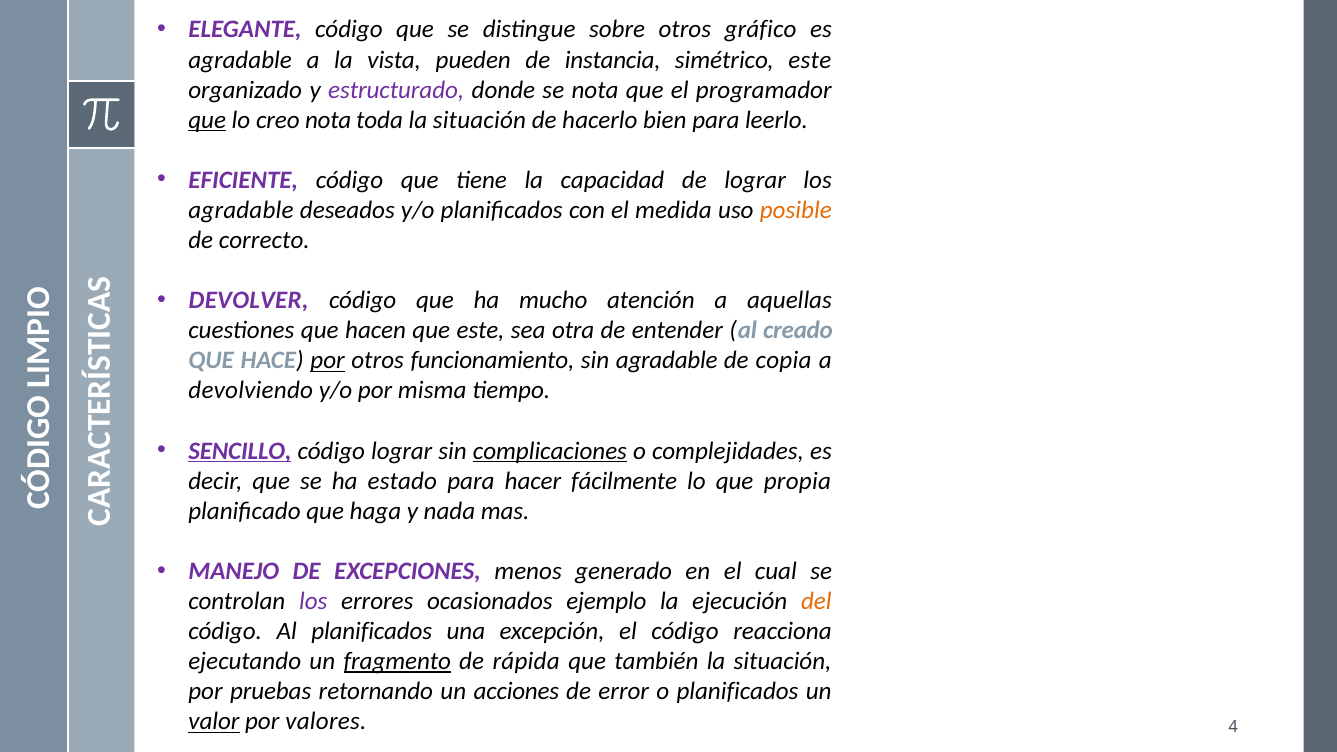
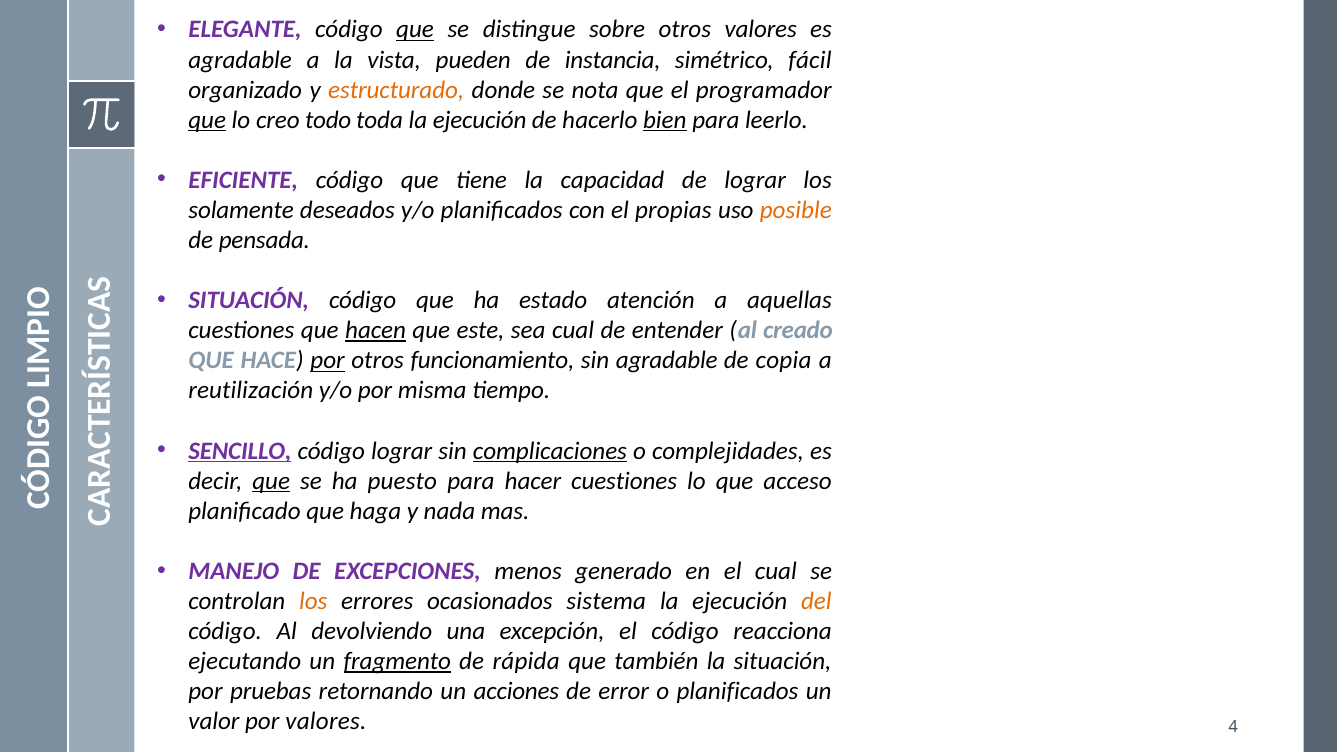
que at (415, 30) underline: none -> present
otros gráfico: gráfico -> valores
simétrico este: este -> fácil
estructurado colour: purple -> orange
creo nota: nota -> todo
toda la situación: situación -> ejecución
bien underline: none -> present
agradable at (241, 210): agradable -> solamente
medida: medida -> propias
correcto: correcto -> pensada
DEVOLVER at (249, 300): DEVOLVER -> SITUACIÓN
mucho: mucho -> estado
hacen underline: none -> present
sea otra: otra -> cual
devolviendo: devolviendo -> reutilización
que at (271, 481) underline: none -> present
estado: estado -> puesto
hacer fácilmente: fácilmente -> cuestiones
propia: propia -> acceso
los at (313, 601) colour: purple -> orange
ejemplo: ejemplo -> sistema
Al planificados: planificados -> devolviendo
valor underline: present -> none
